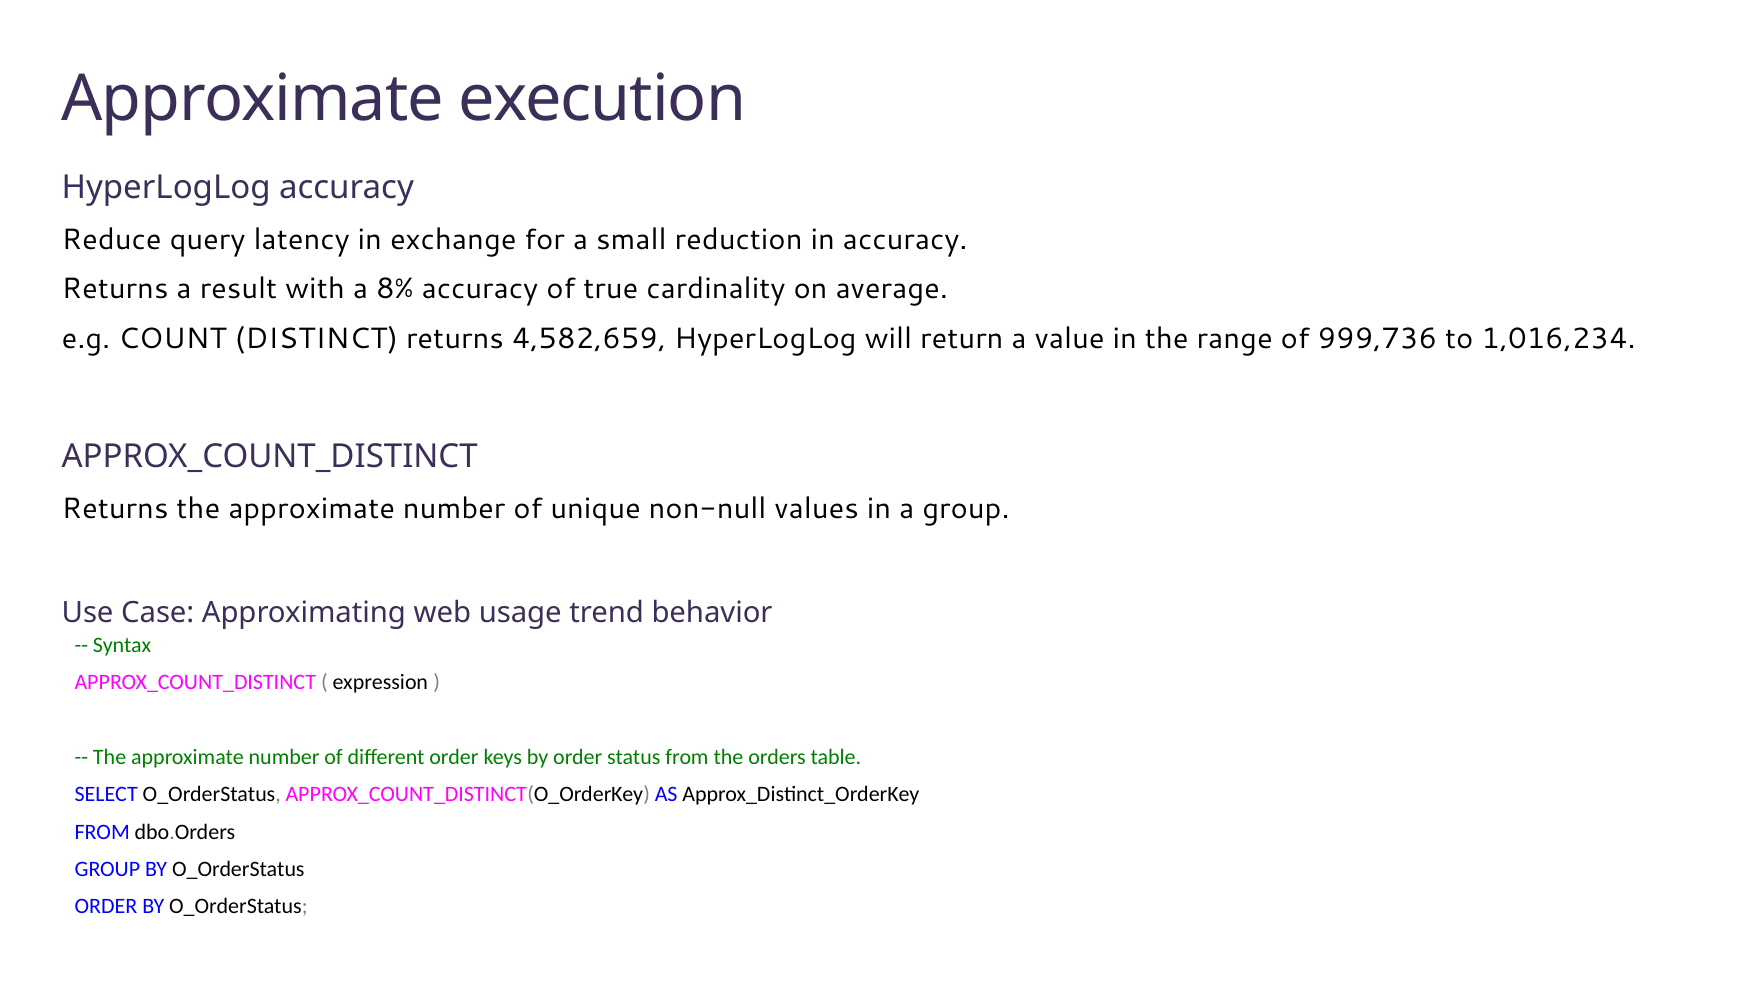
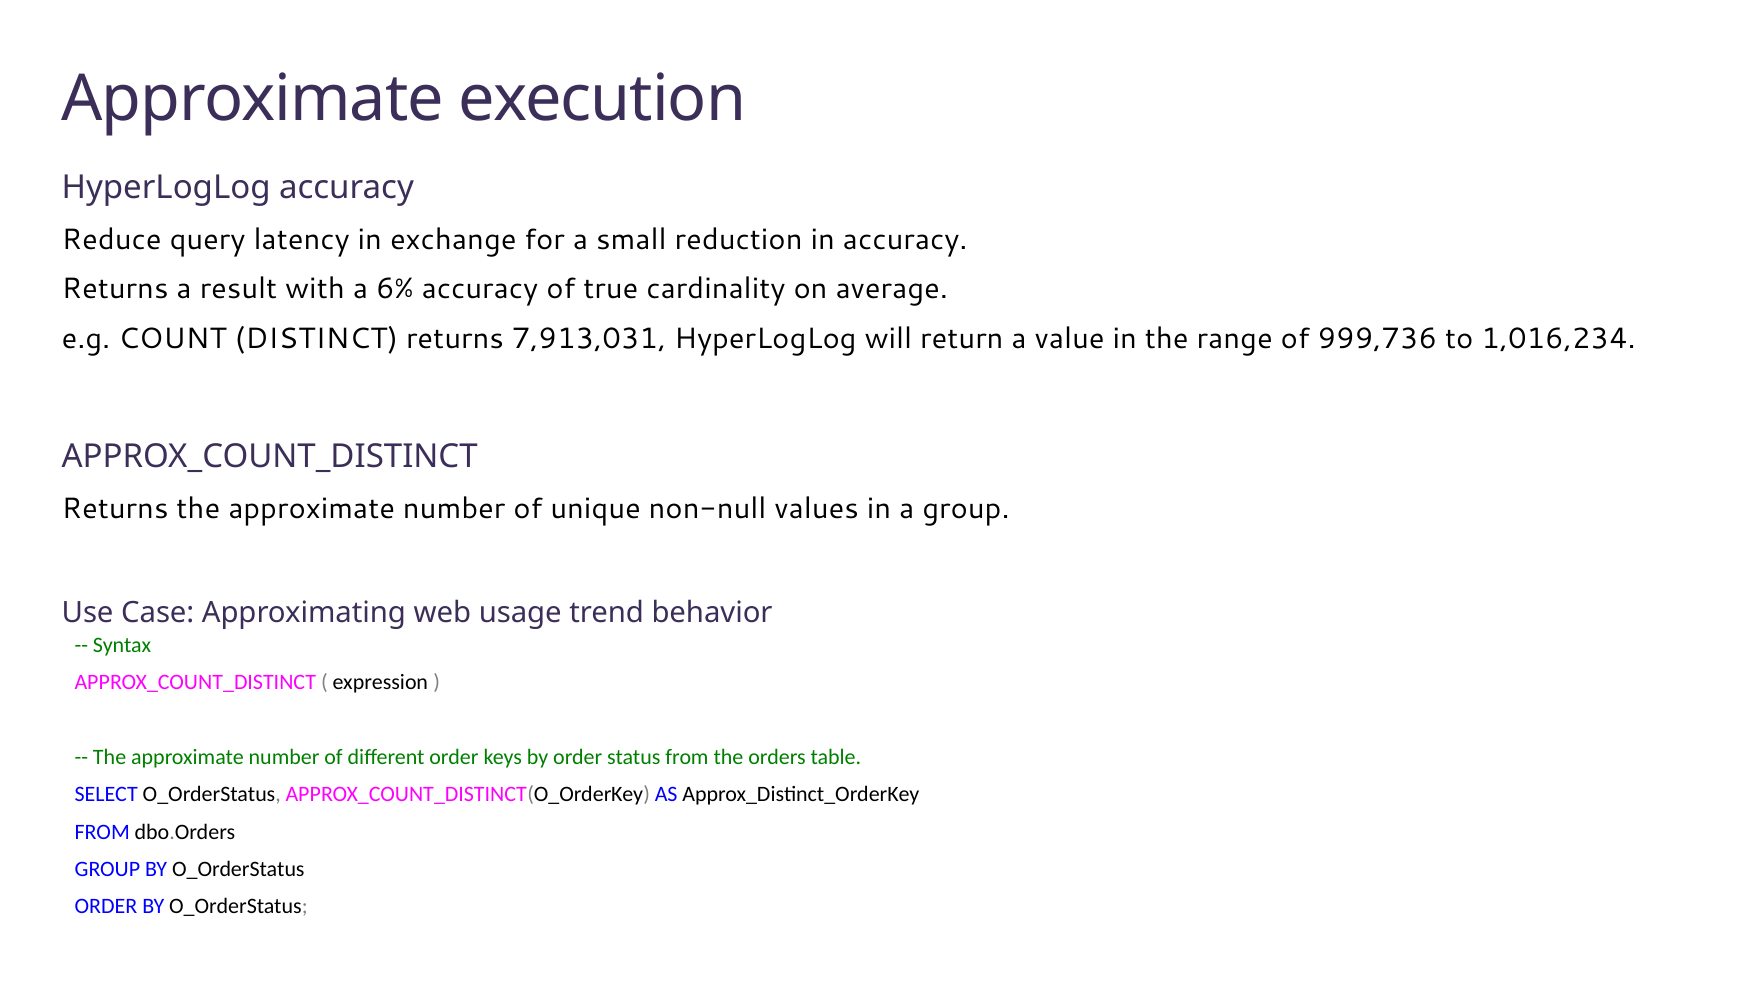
8%: 8% -> 6%
4,582,659: 4,582,659 -> 7,913,031
